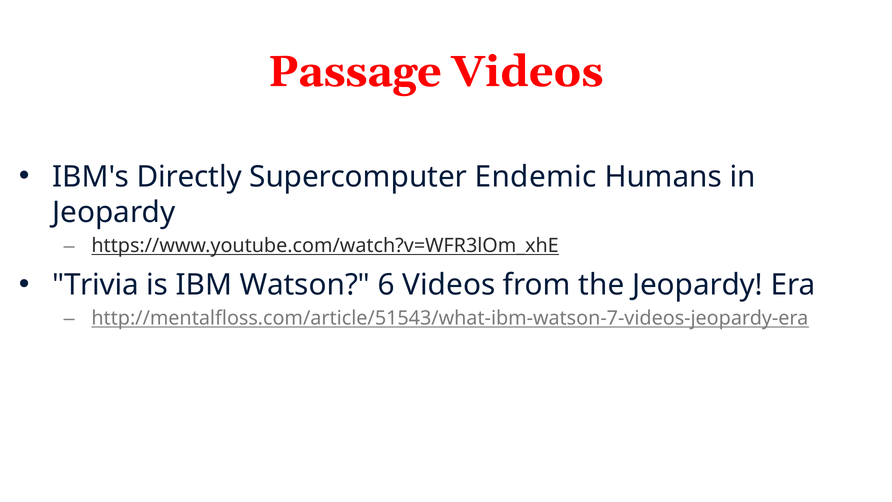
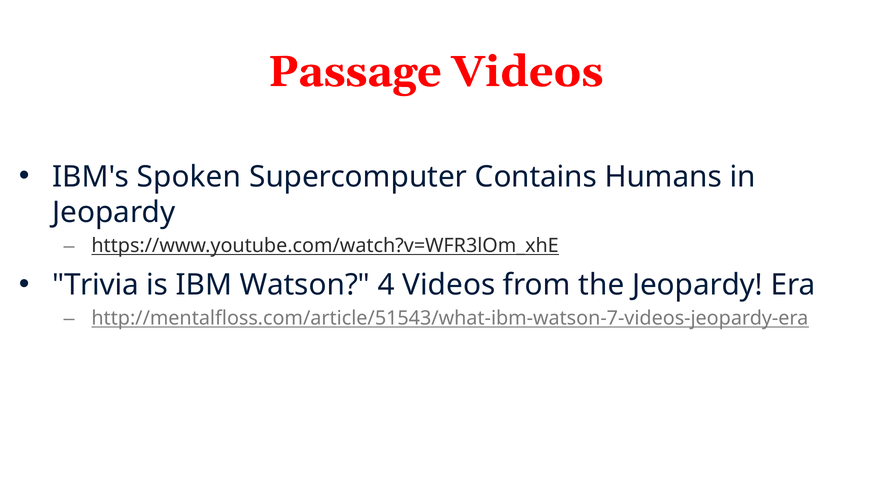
Directly: Directly -> Spoken
Endemic: Endemic -> Contains
6: 6 -> 4
